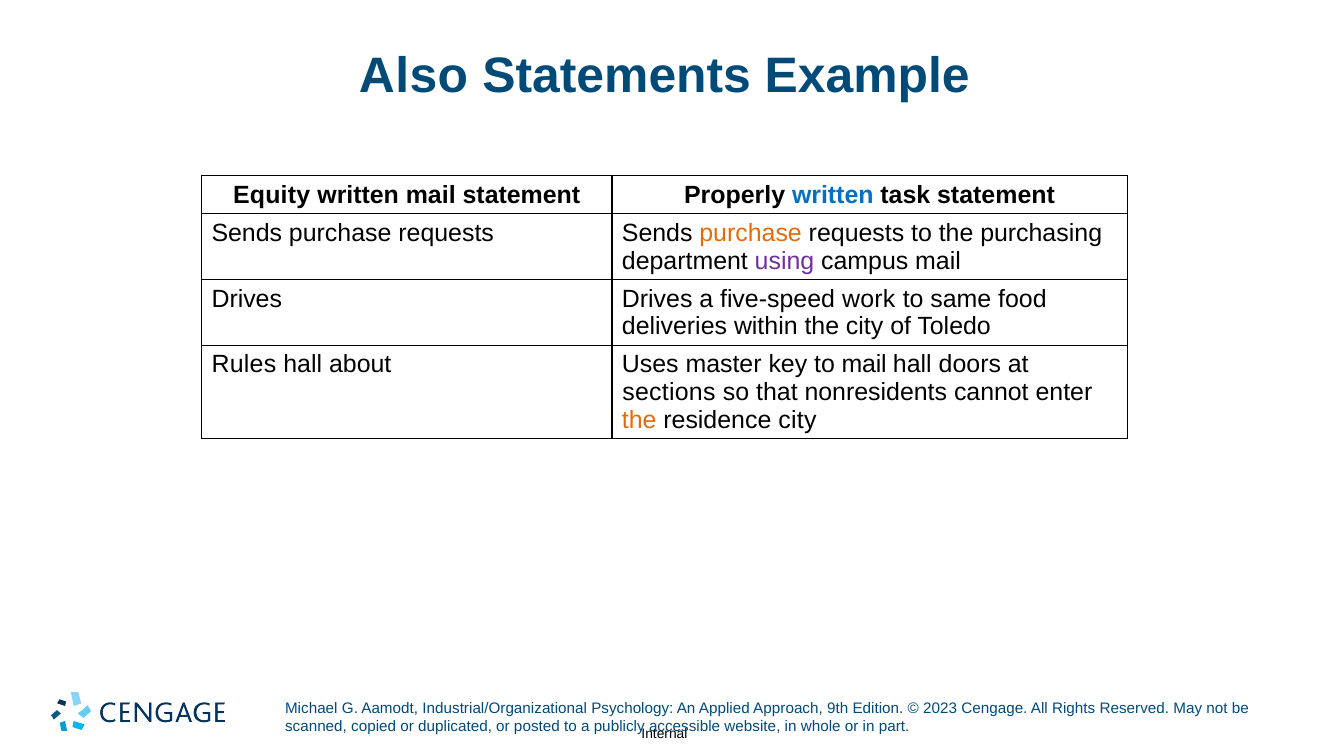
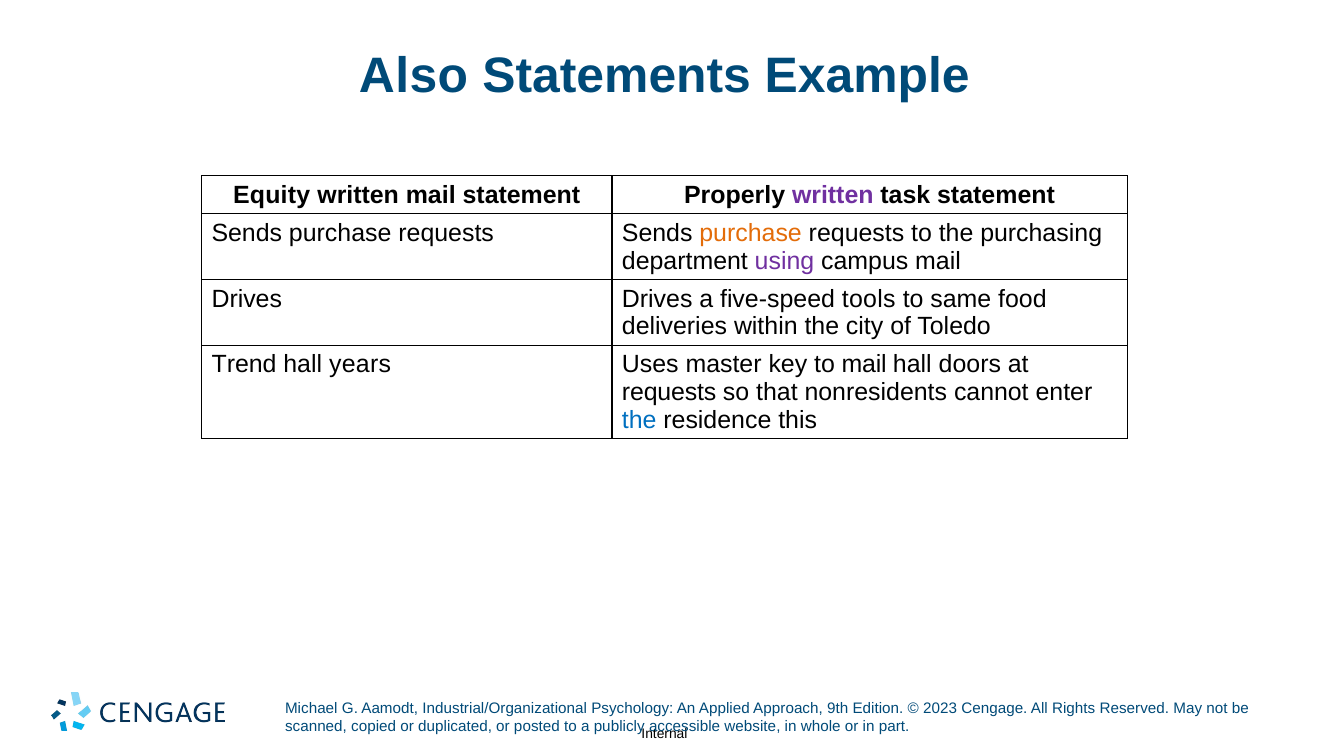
written at (833, 195) colour: blue -> purple
work: work -> tools
Rules: Rules -> Trend
about: about -> years
sections at (669, 393): sections -> requests
the at (639, 421) colour: orange -> blue
residence city: city -> this
